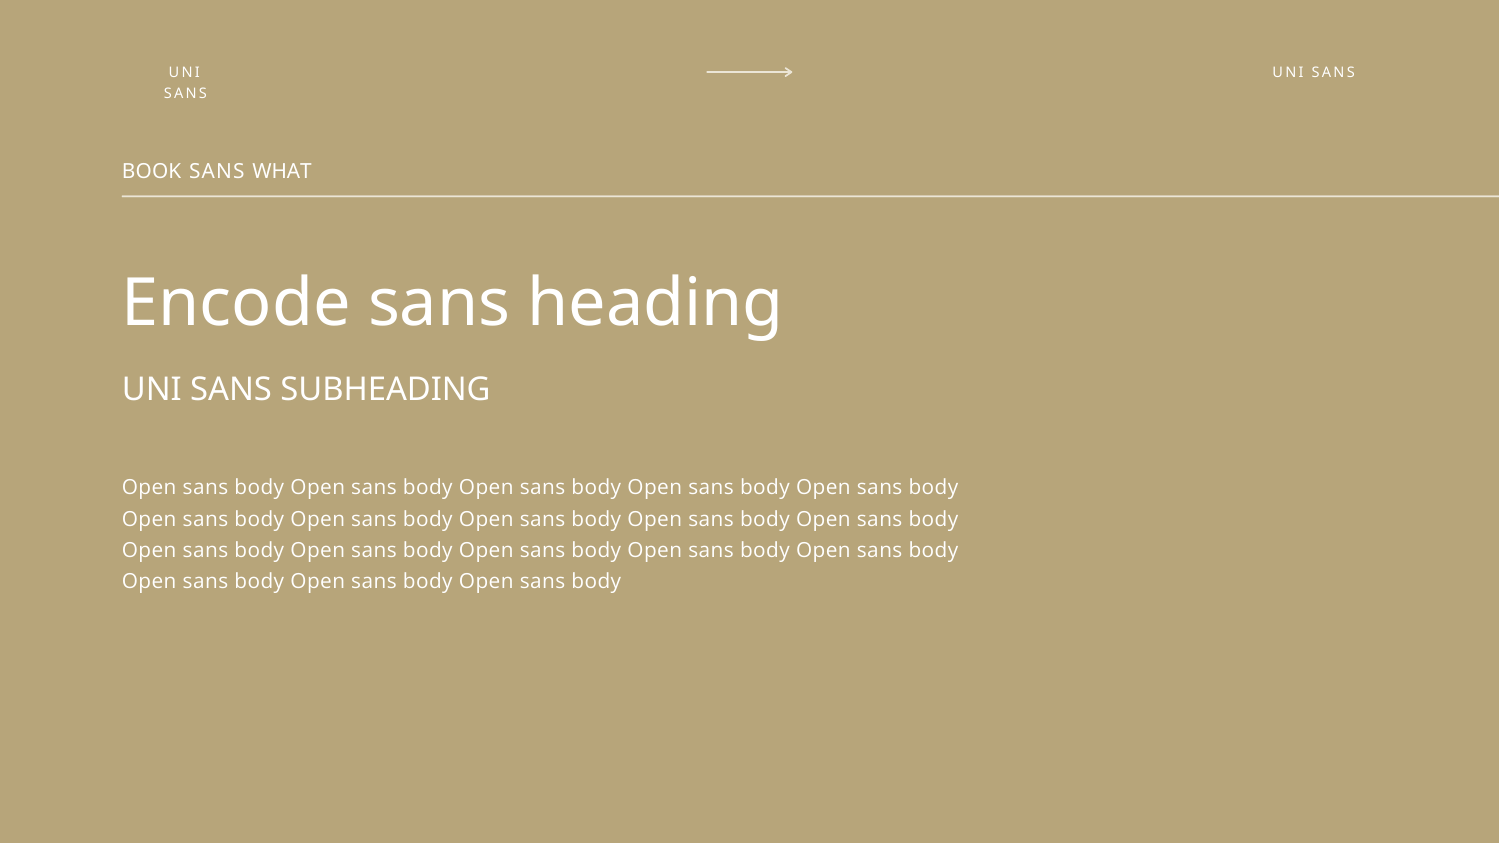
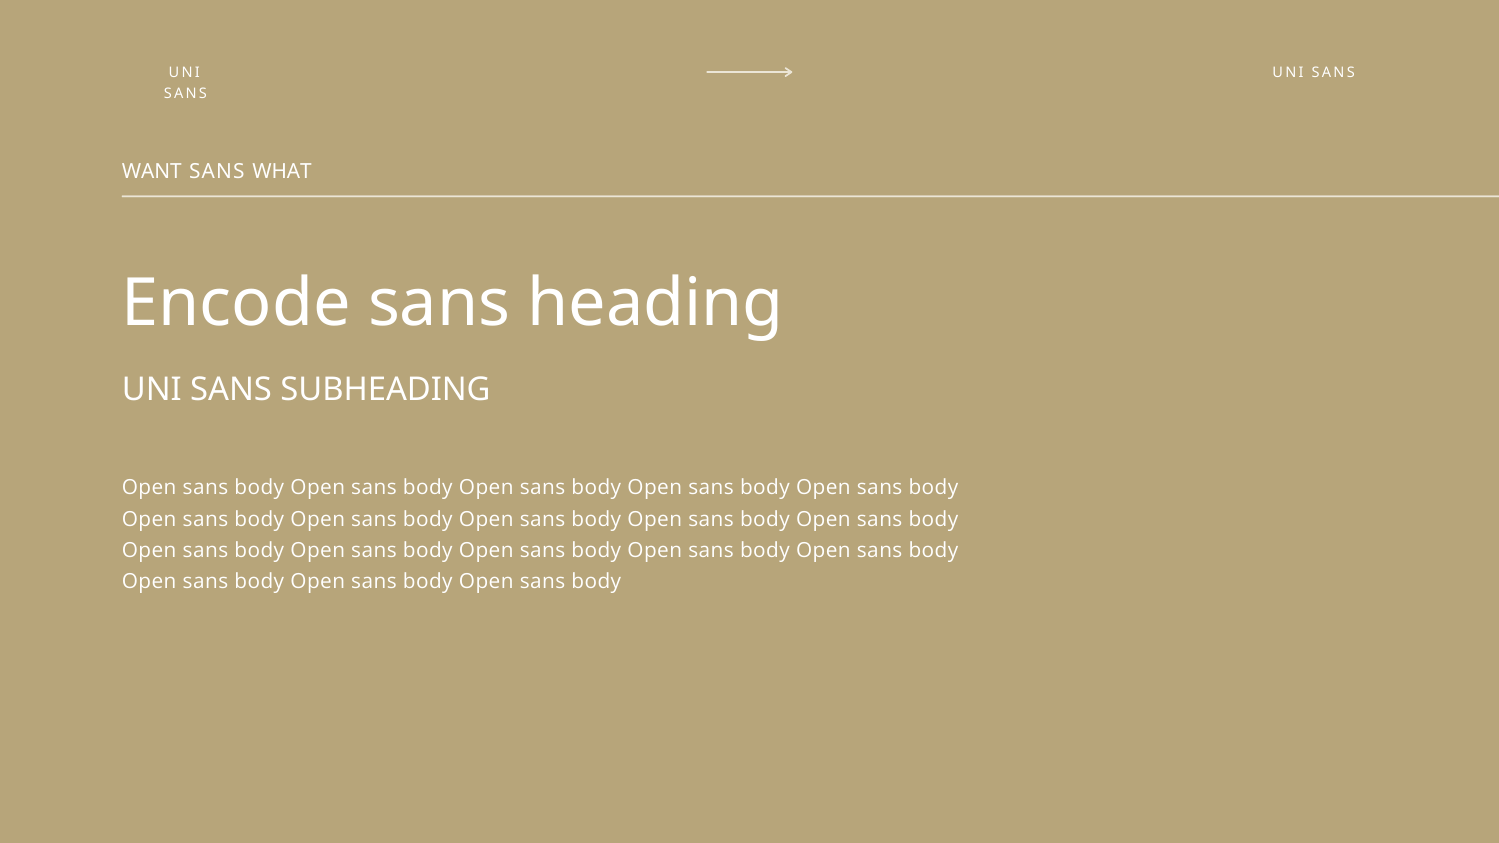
BOOK: BOOK -> WANT
